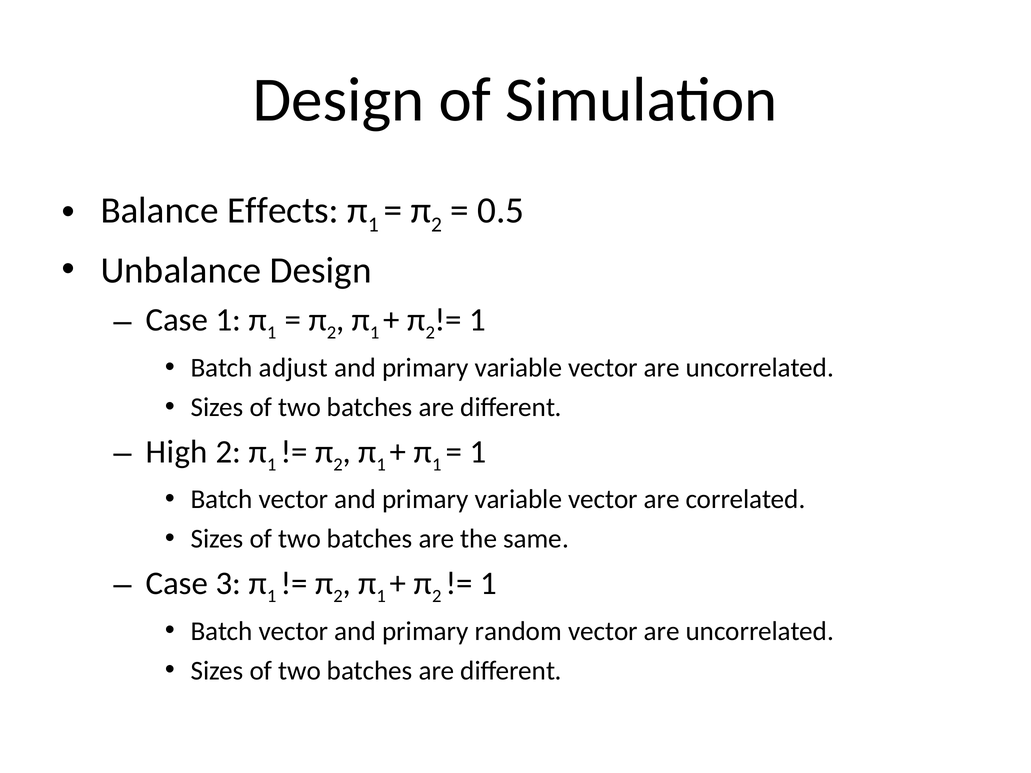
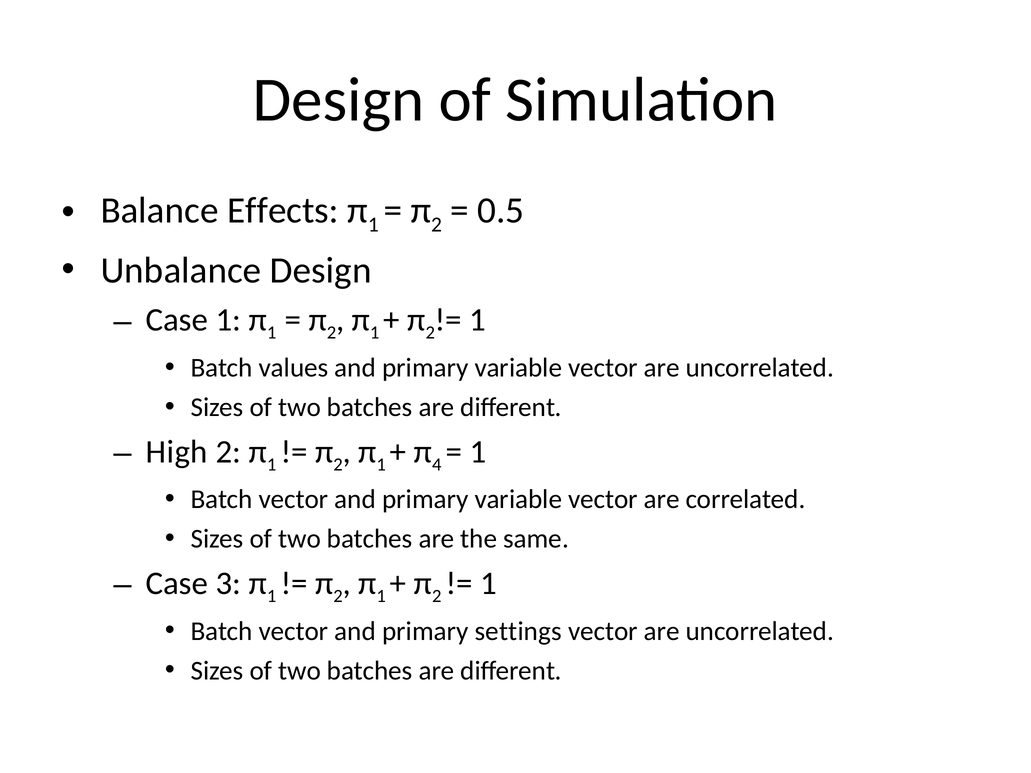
adjust: adjust -> values
1 at (437, 465): 1 -> 4
random: random -> settings
